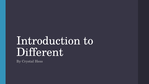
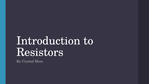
Different: Different -> Resistors
